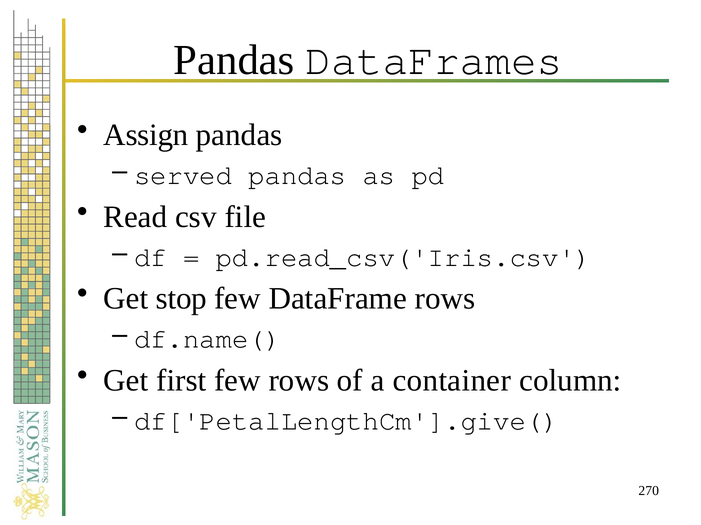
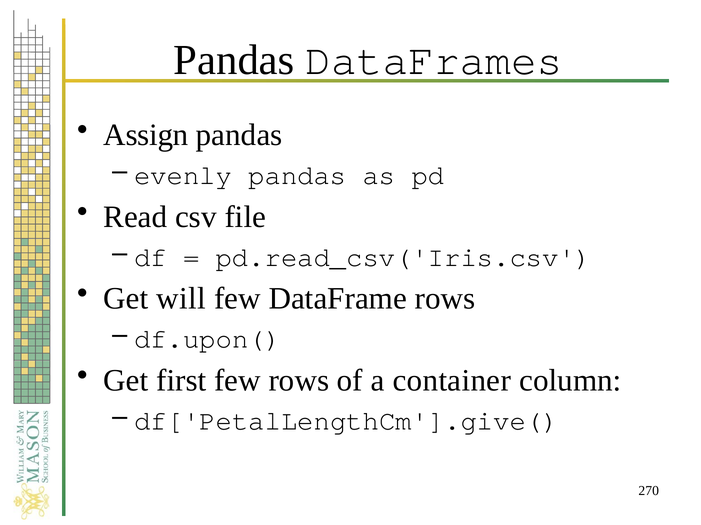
served: served -> evenly
stop: stop -> will
df.name(: df.name( -> df.upon(
